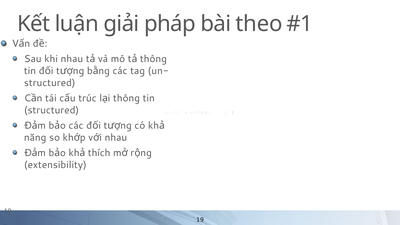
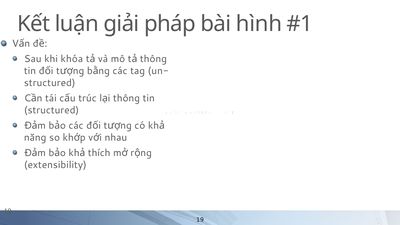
theo: theo -> hình
khi nhau: nhau -> khóa
